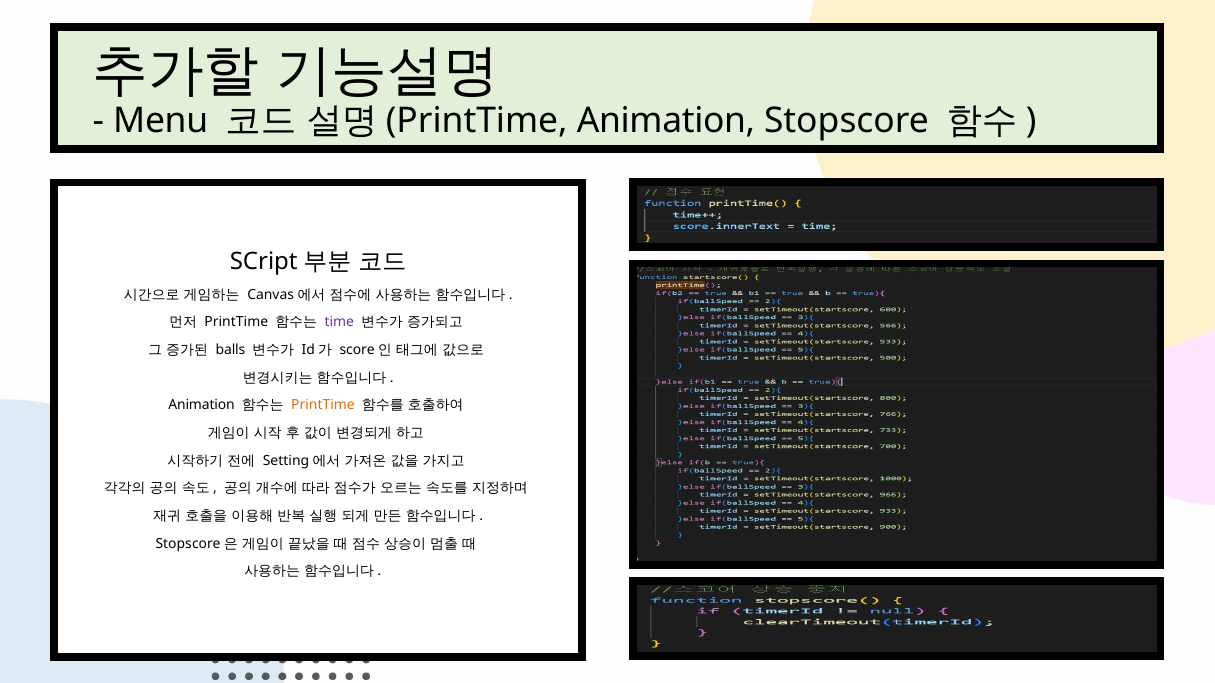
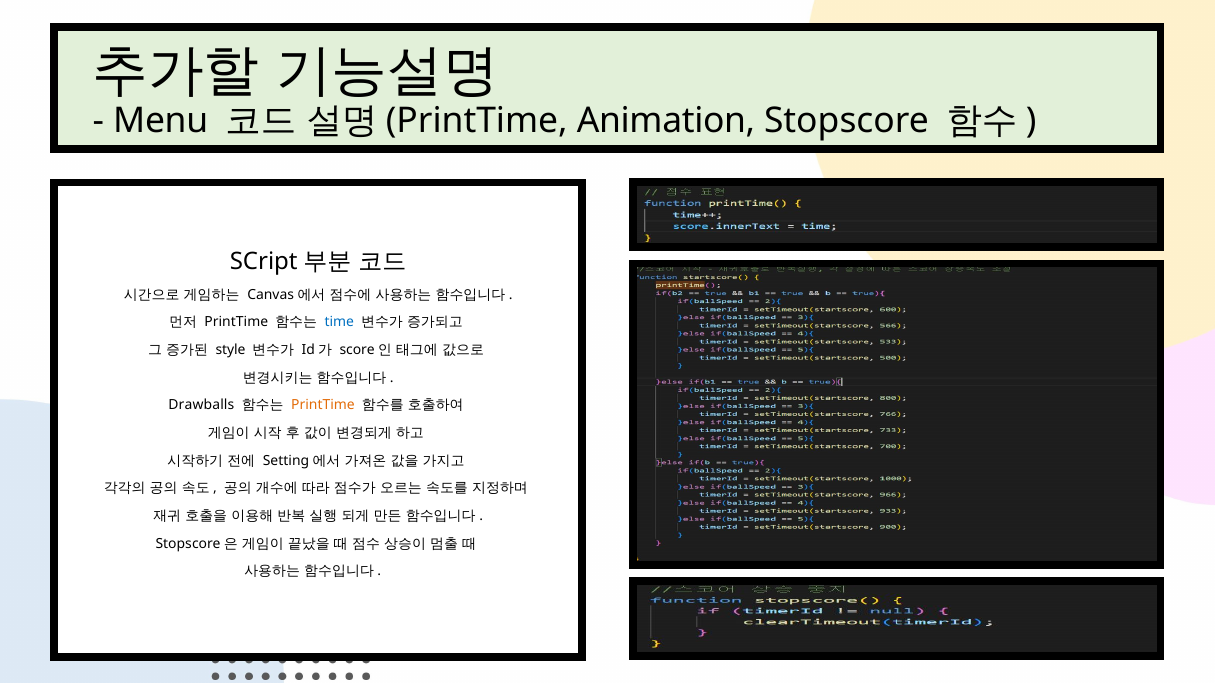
time colour: purple -> blue
balls: balls -> style
Animation at (202, 405): Animation -> Drawballs
